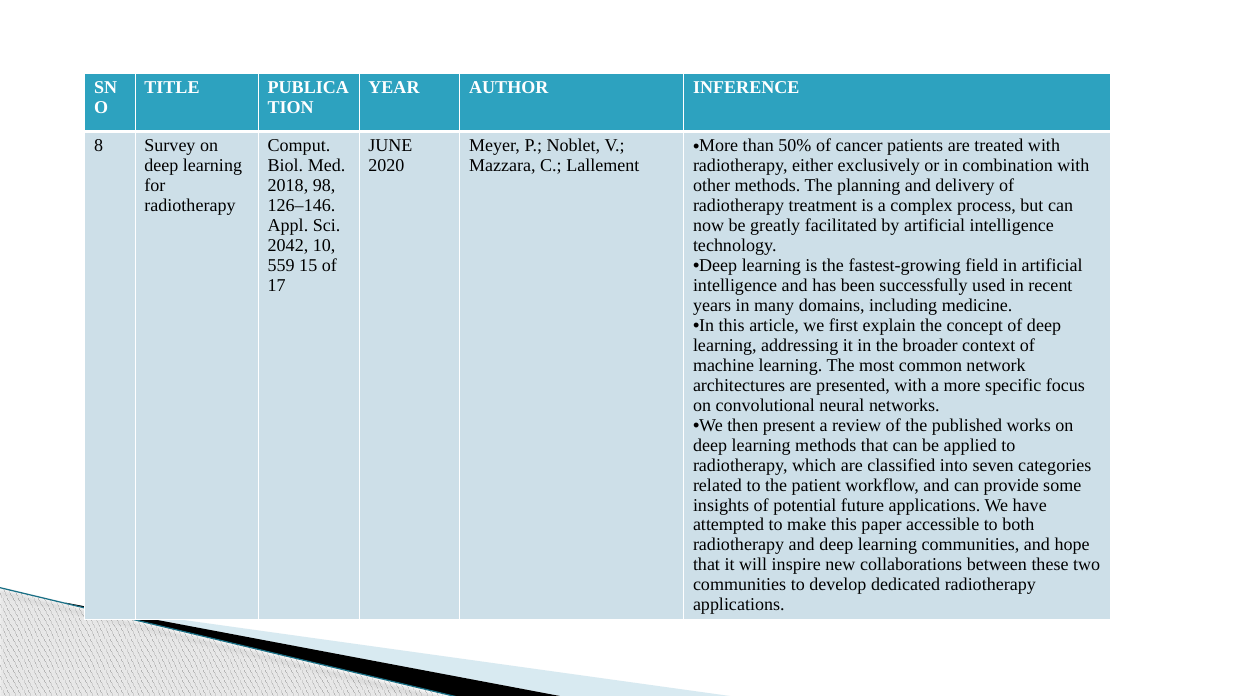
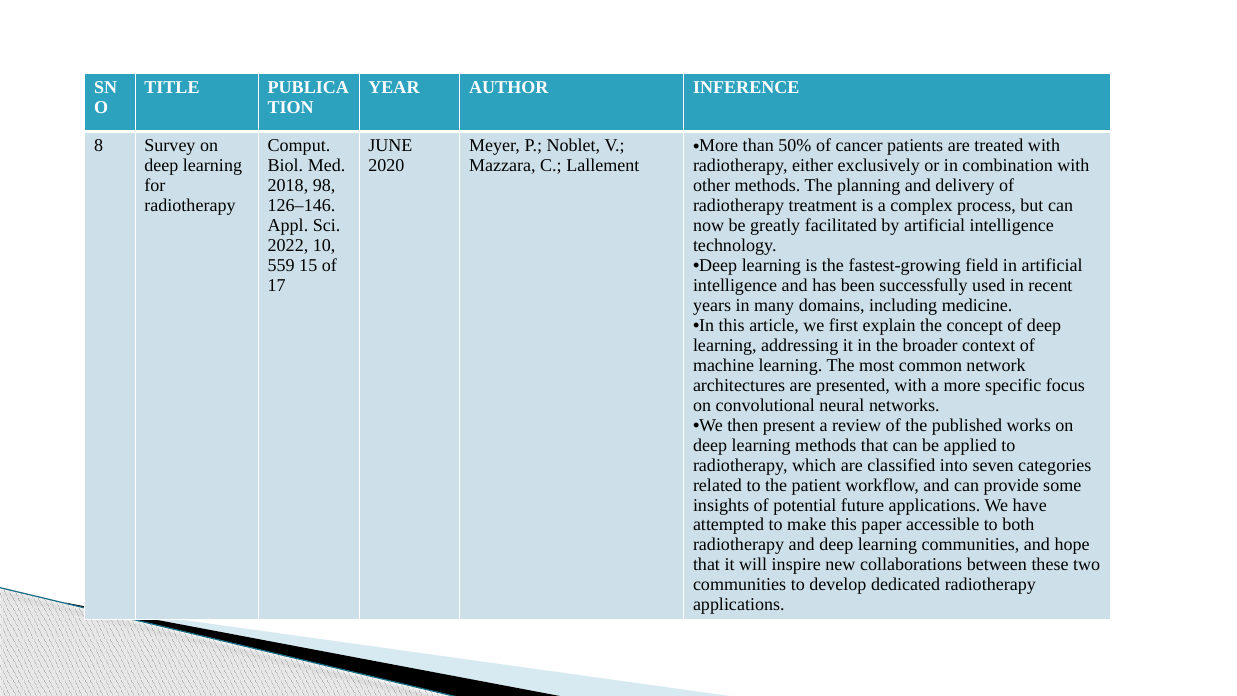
2042: 2042 -> 2022
